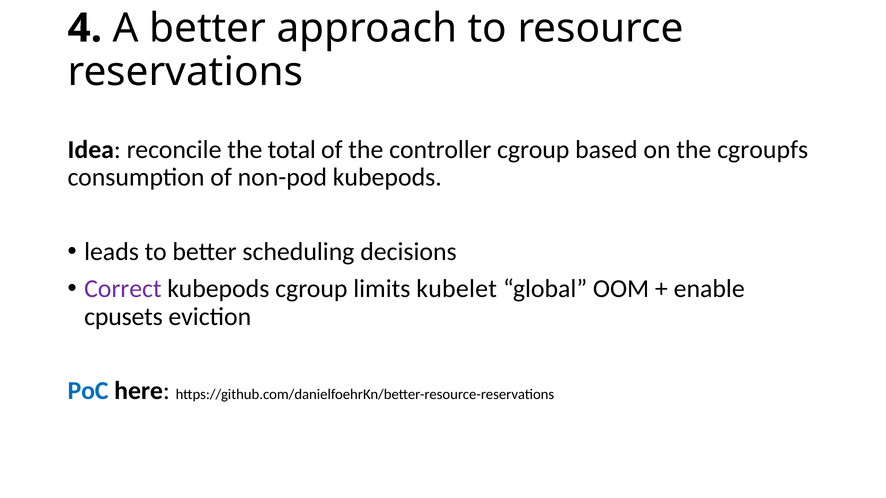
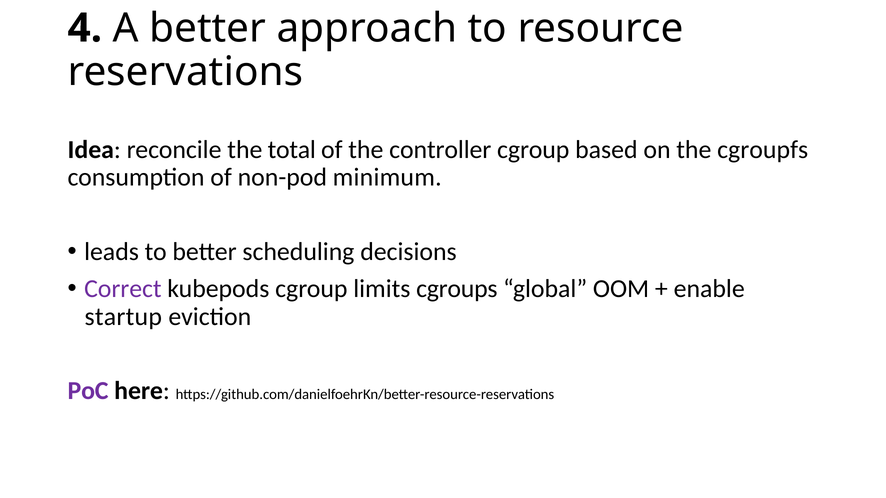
non-pod kubepods: kubepods -> minimum
kubelet: kubelet -> cgroups
cpusets: cpusets -> startup
PoC colour: blue -> purple
